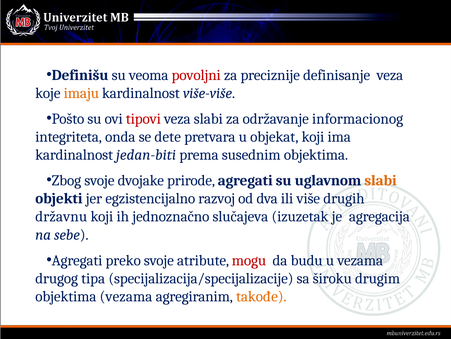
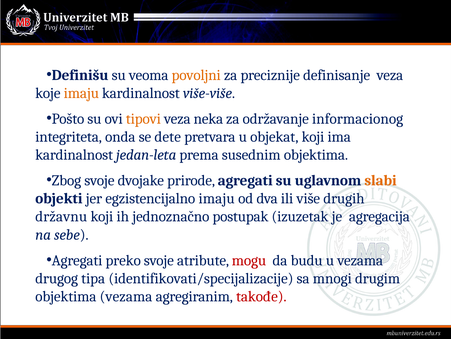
povoljni colour: red -> orange
tipovi colour: red -> orange
veza slabi: slabi -> neka
jedan-biti: jedan-biti -> jedan-leta
egzistencijalno razvoj: razvoj -> imaju
slučajeva: slučajeva -> postupak
specijalizacija/specijalizacije: specijalizacija/specijalizacije -> identifikovati/specijalizacije
široku: široku -> mnogi
takođe colour: orange -> red
